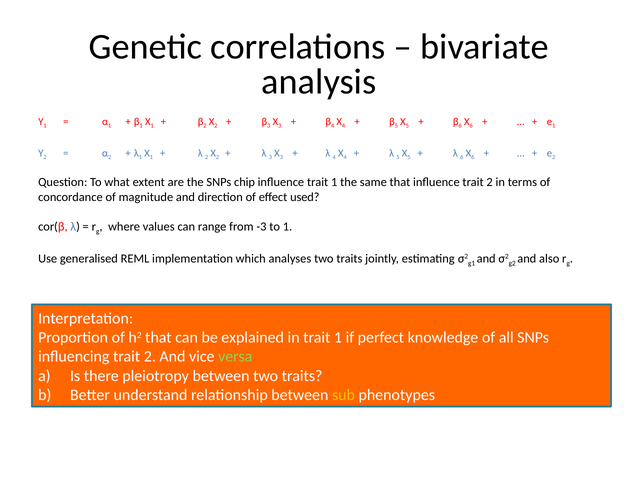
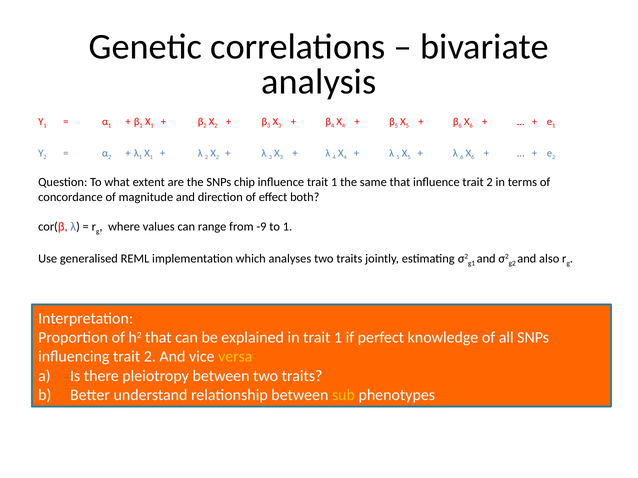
used: used -> both
-3: -3 -> -9
versa colour: light green -> yellow
